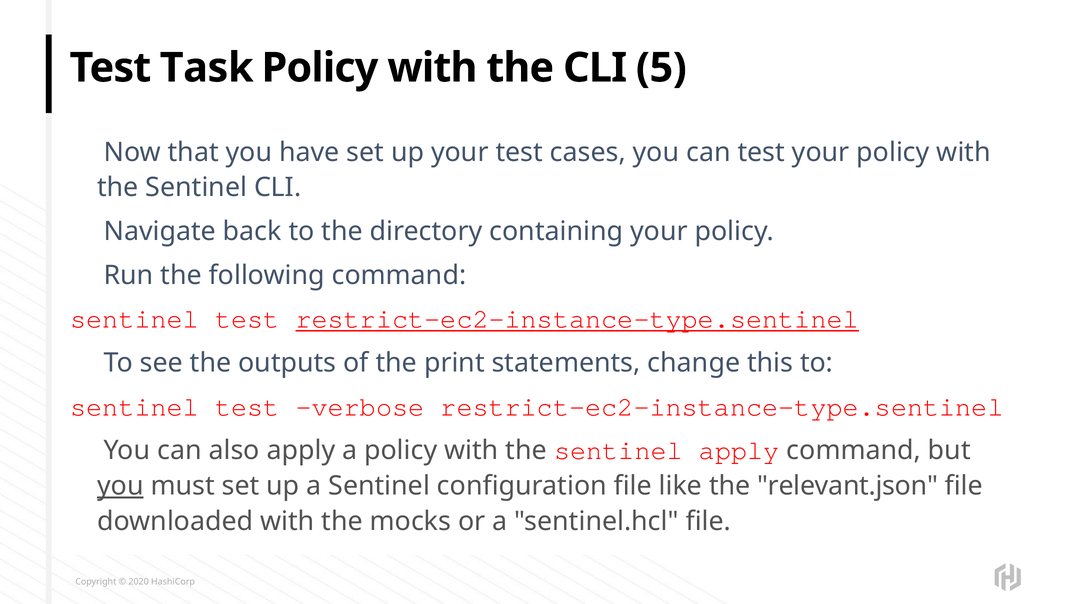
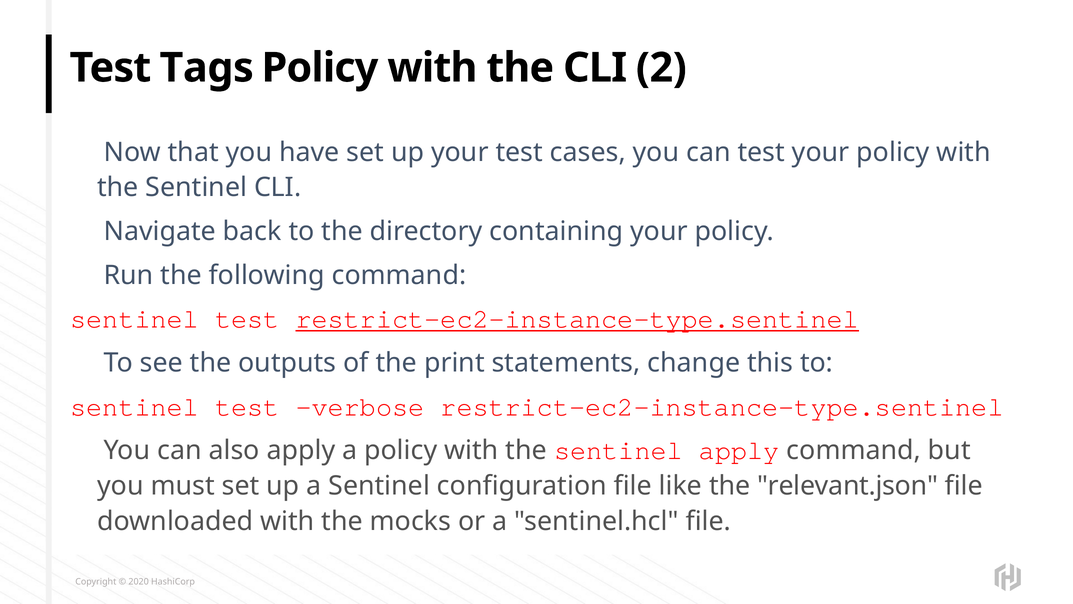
Task: Task -> Tags
5: 5 -> 2
you at (120, 486) underline: present -> none
